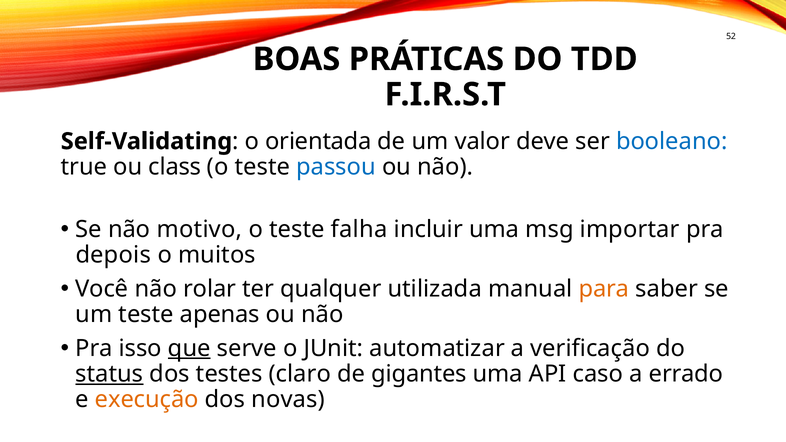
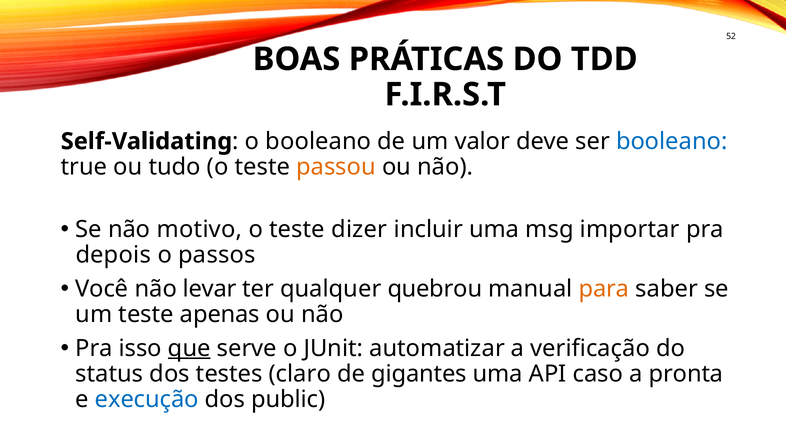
o orientada: orientada -> booleano
class: class -> tudo
passou colour: blue -> orange
falha: falha -> dizer
muitos: muitos -> passos
rolar: rolar -> levar
utilizada: utilizada -> quebrou
status underline: present -> none
errado: errado -> pronta
execução colour: orange -> blue
novas: novas -> public
